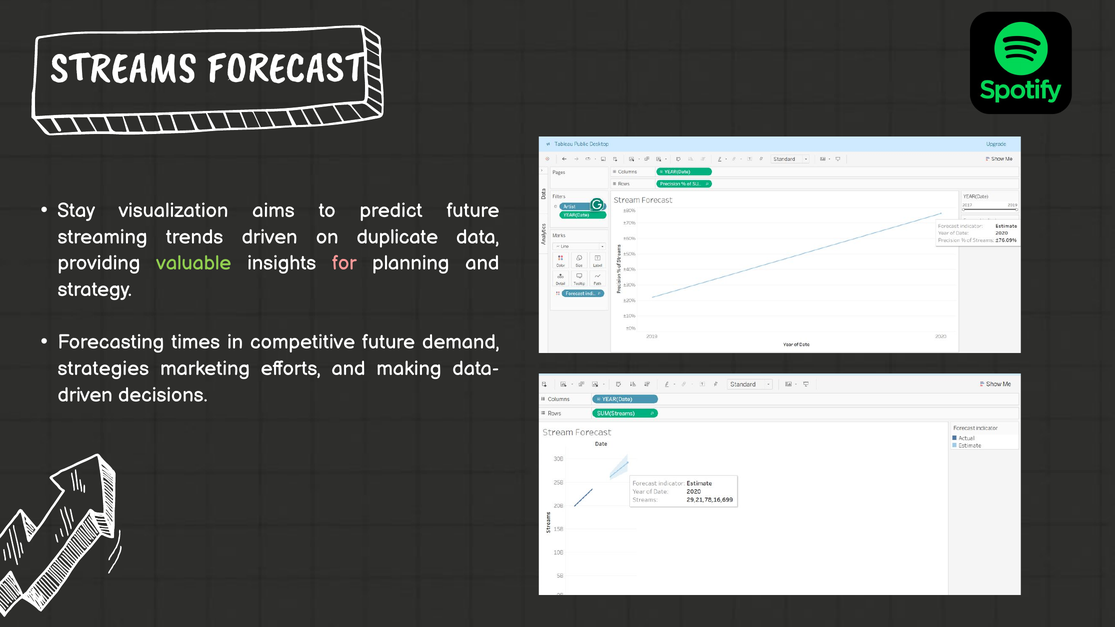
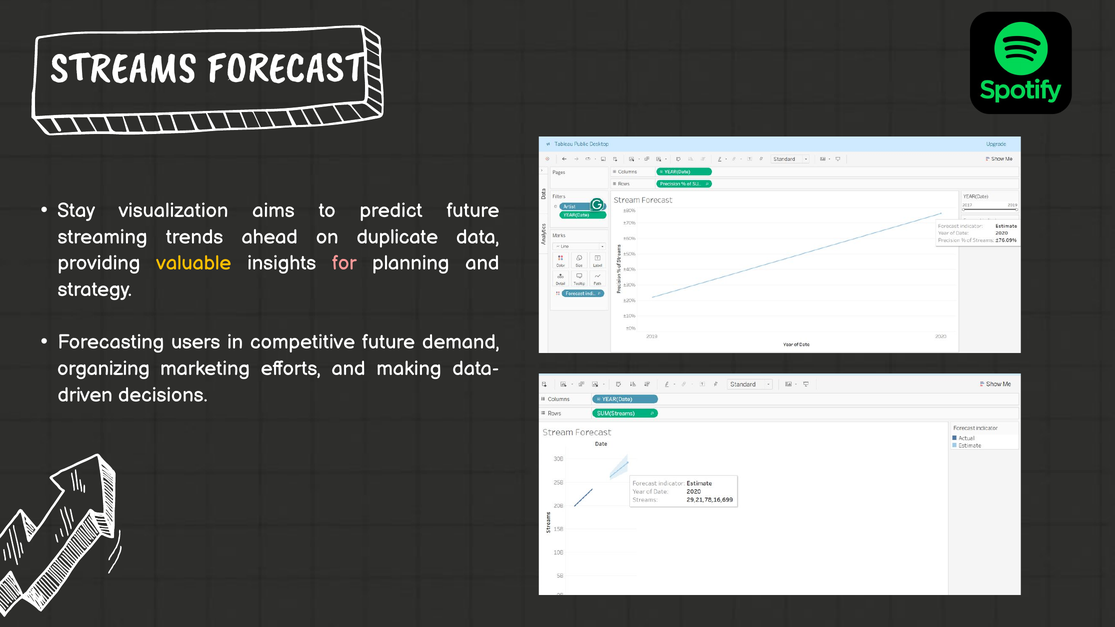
trends driven: driven -> ahead
valuable colour: light green -> yellow
times: times -> users
strategies: strategies -> organizing
